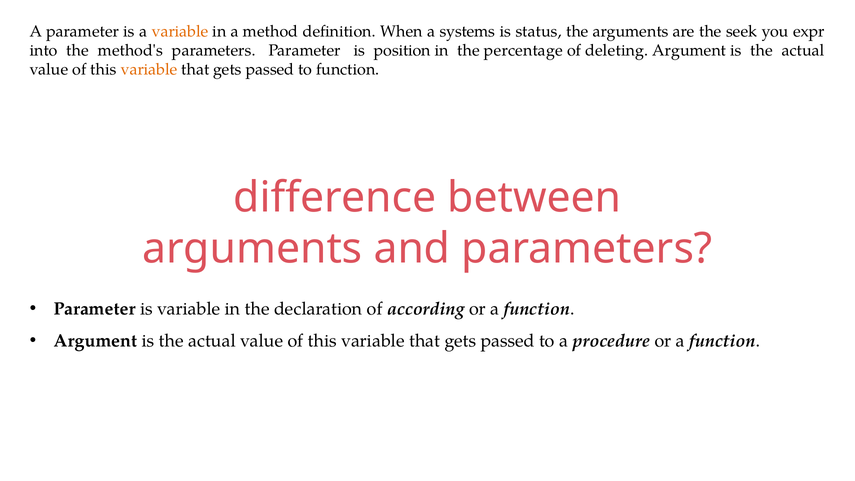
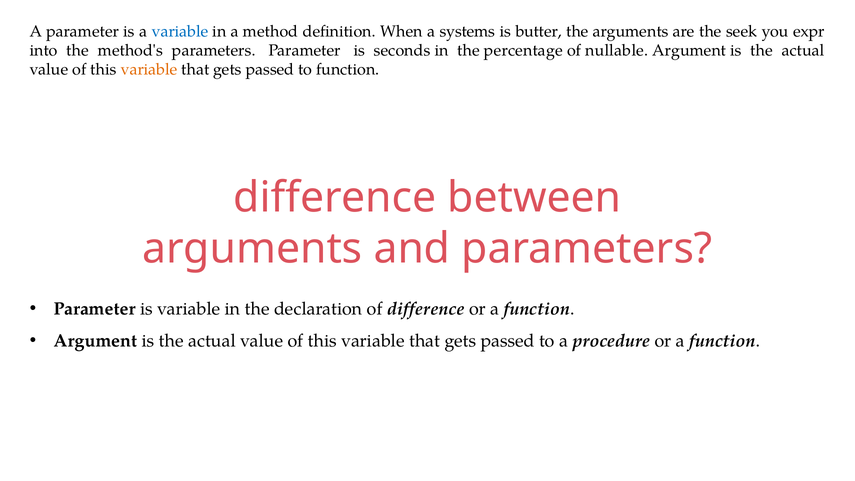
variable at (180, 31) colour: orange -> blue
status: status -> butter
position: position -> seconds
deleting: deleting -> nullable
of according: according -> difference
